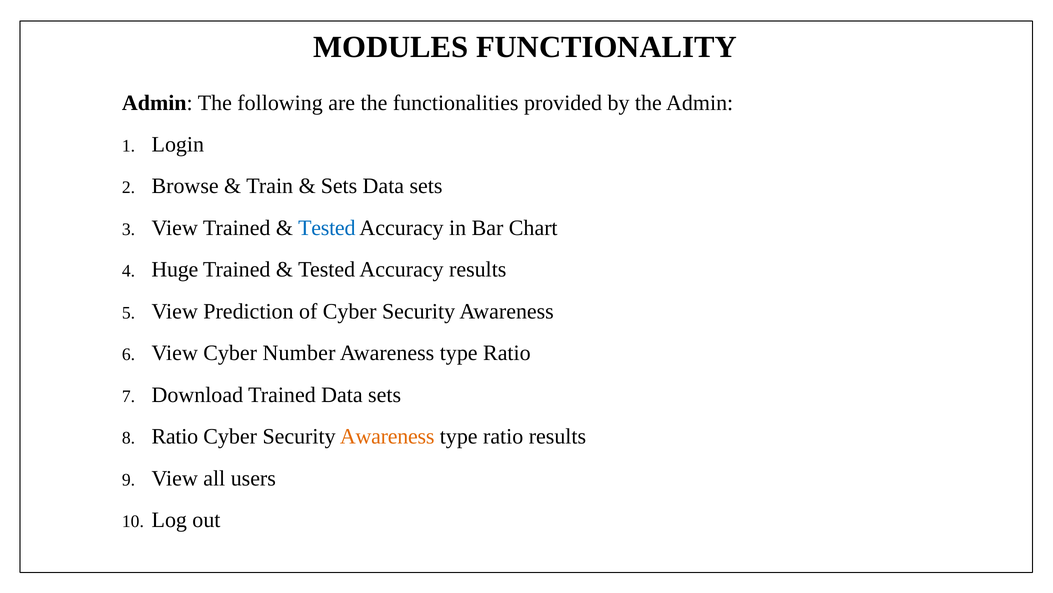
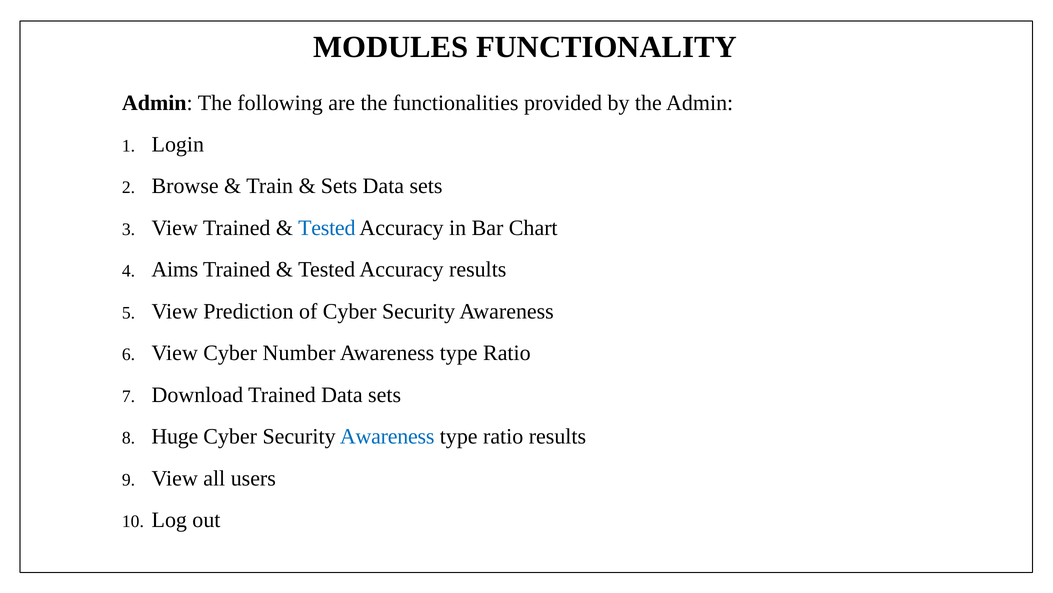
Huge: Huge -> Aims
Ratio at (175, 436): Ratio -> Huge
Awareness at (387, 436) colour: orange -> blue
